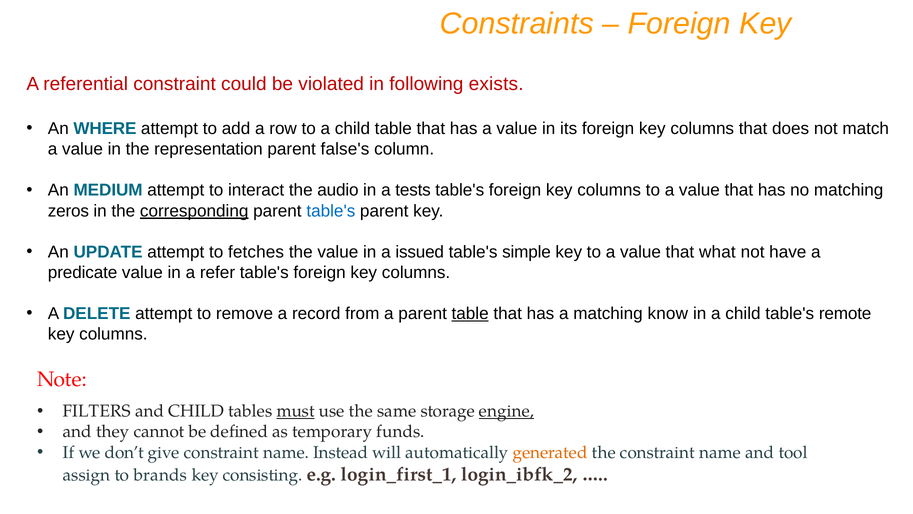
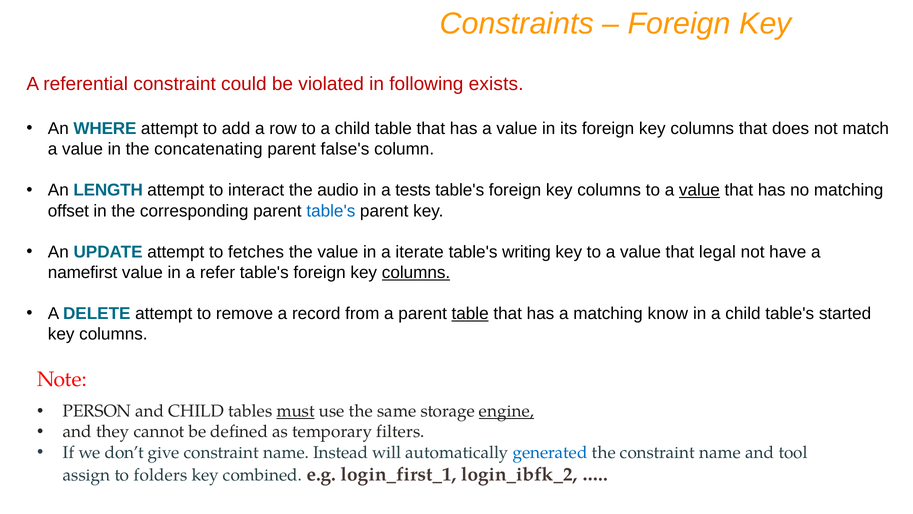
representation: representation -> concatenating
MEDIUM: MEDIUM -> LENGTH
value at (699, 190) underline: none -> present
zeros: zeros -> offset
corresponding underline: present -> none
issued: issued -> iterate
simple: simple -> writing
what: what -> legal
predicate: predicate -> namefirst
columns at (416, 272) underline: none -> present
remote: remote -> started
FILTERS: FILTERS -> PERSON
funds: funds -> filters
generated colour: orange -> blue
brands: brands -> folders
consisting: consisting -> combined
